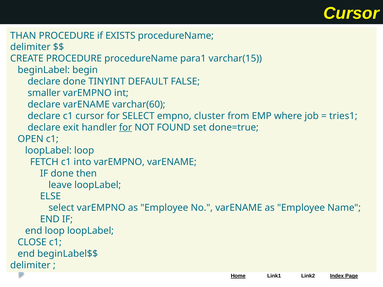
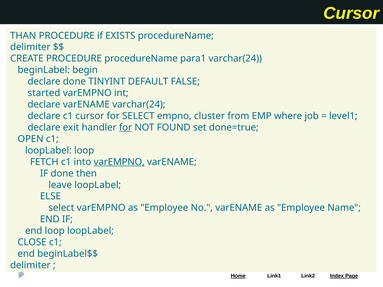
para1 varchar(15: varchar(15 -> varchar(24
smaller: smaller -> started
varENAME varchar(60: varchar(60 -> varchar(24
tries1: tries1 -> level1
varEMPNO at (119, 162) underline: none -> present
